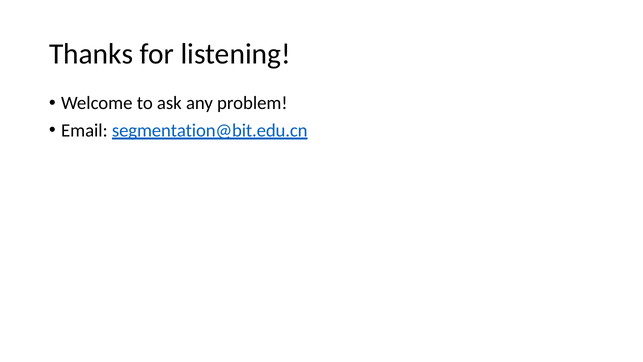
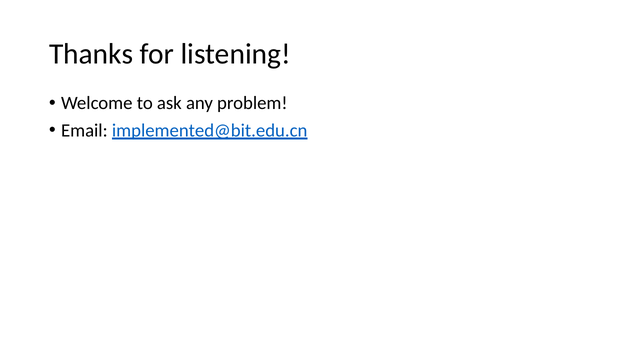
segmentation@bit.edu.cn: segmentation@bit.edu.cn -> implemented@bit.edu.cn
